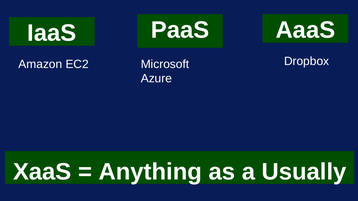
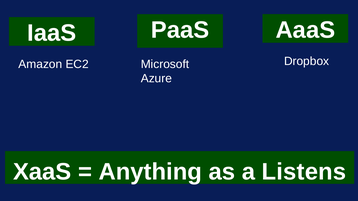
Usually: Usually -> Listens
